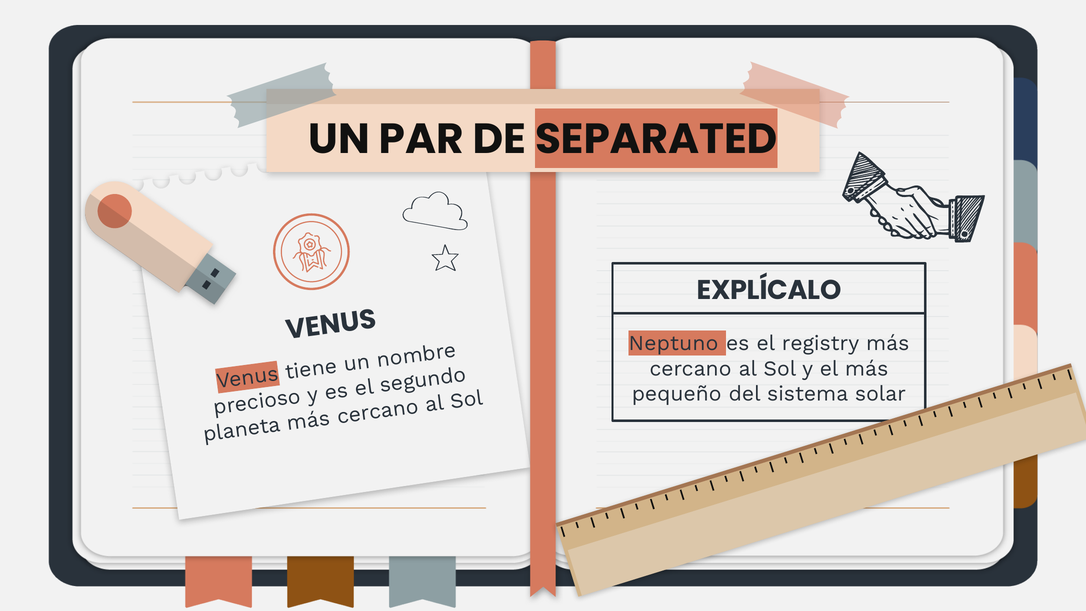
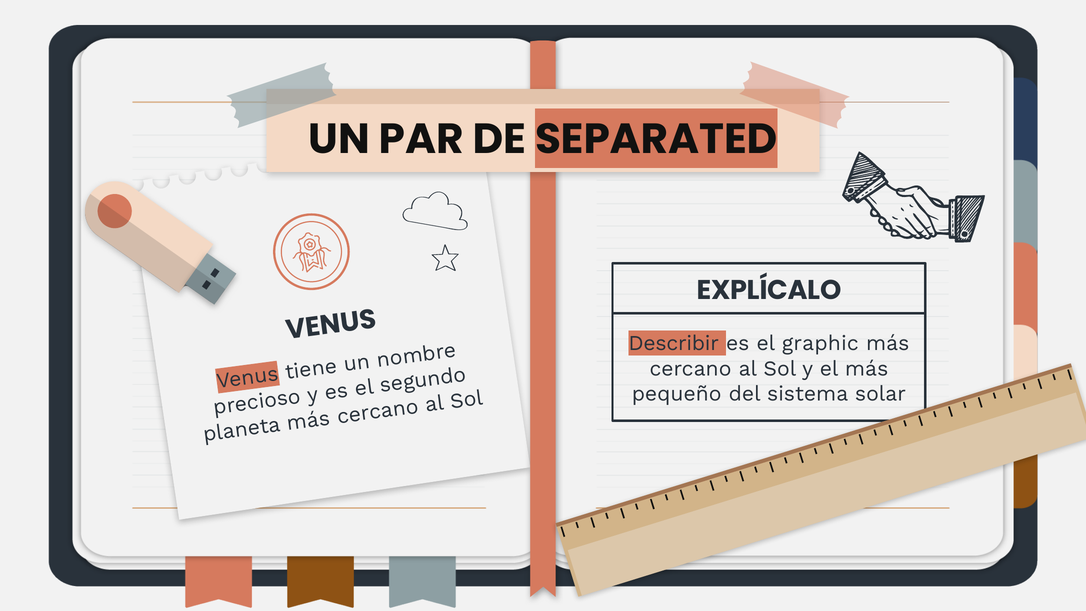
Neptuno: Neptuno -> Describir
registry: registry -> graphic
